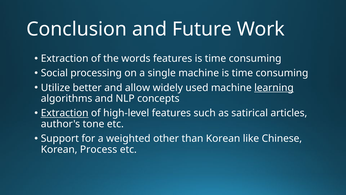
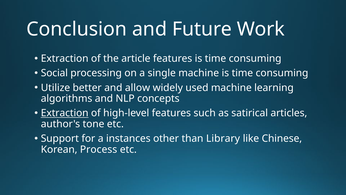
words: words -> article
learning underline: present -> none
weighted: weighted -> instances
than Korean: Korean -> Library
